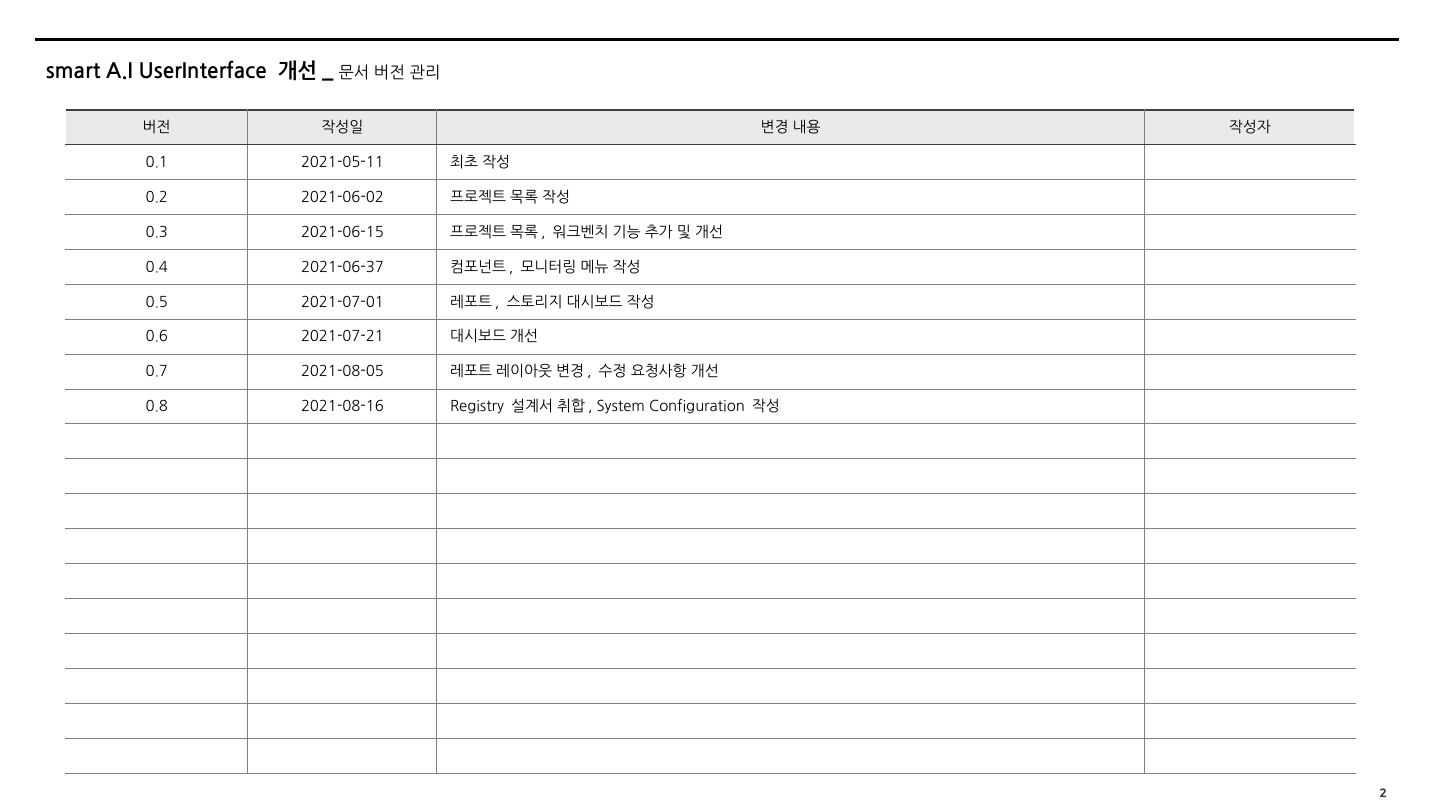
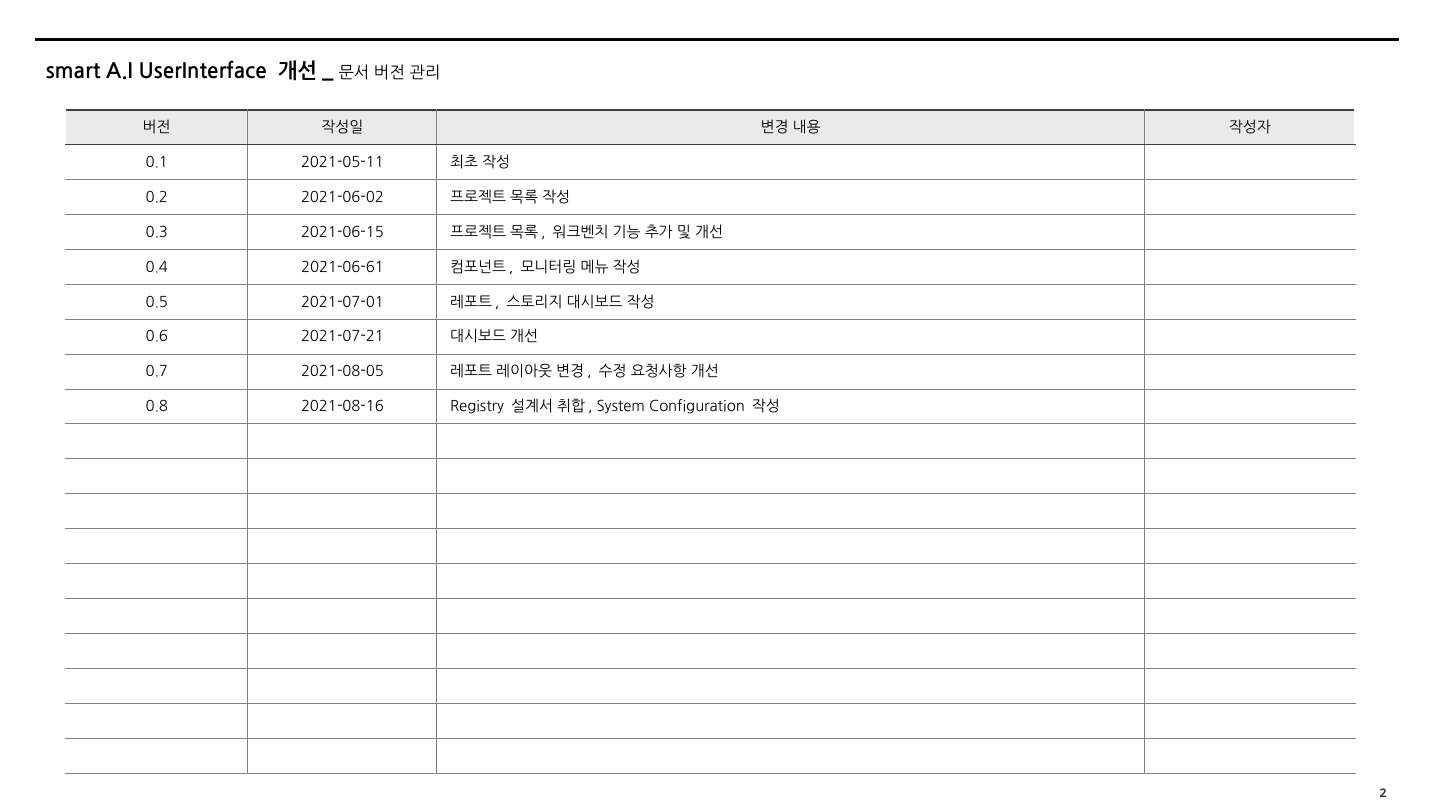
2021-06-37: 2021-06-37 -> 2021-06-61
